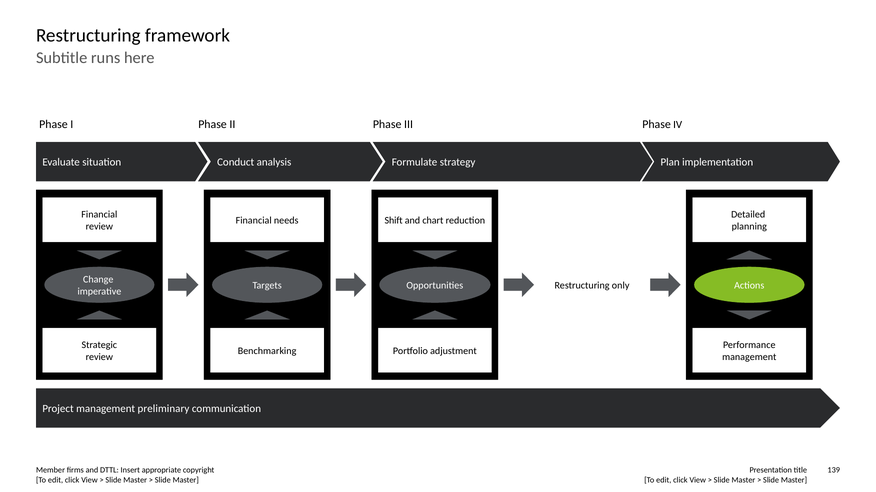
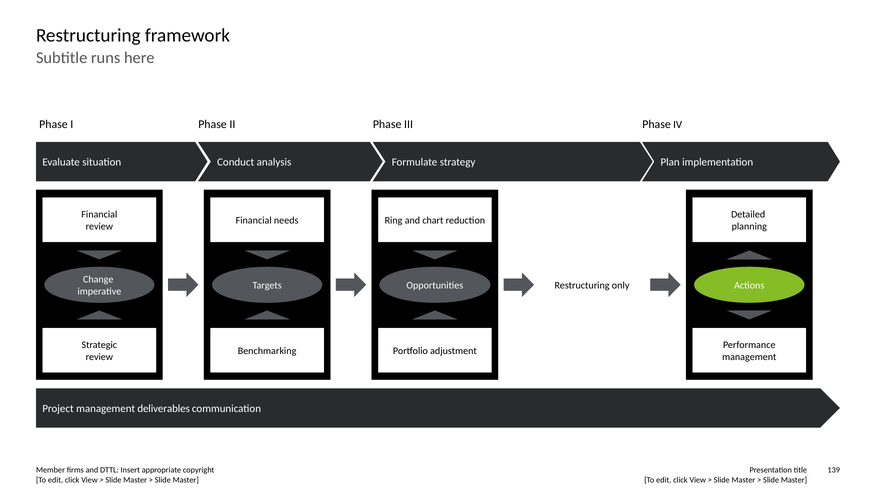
Shift: Shift -> Ring
preliminary: preliminary -> deliverables
